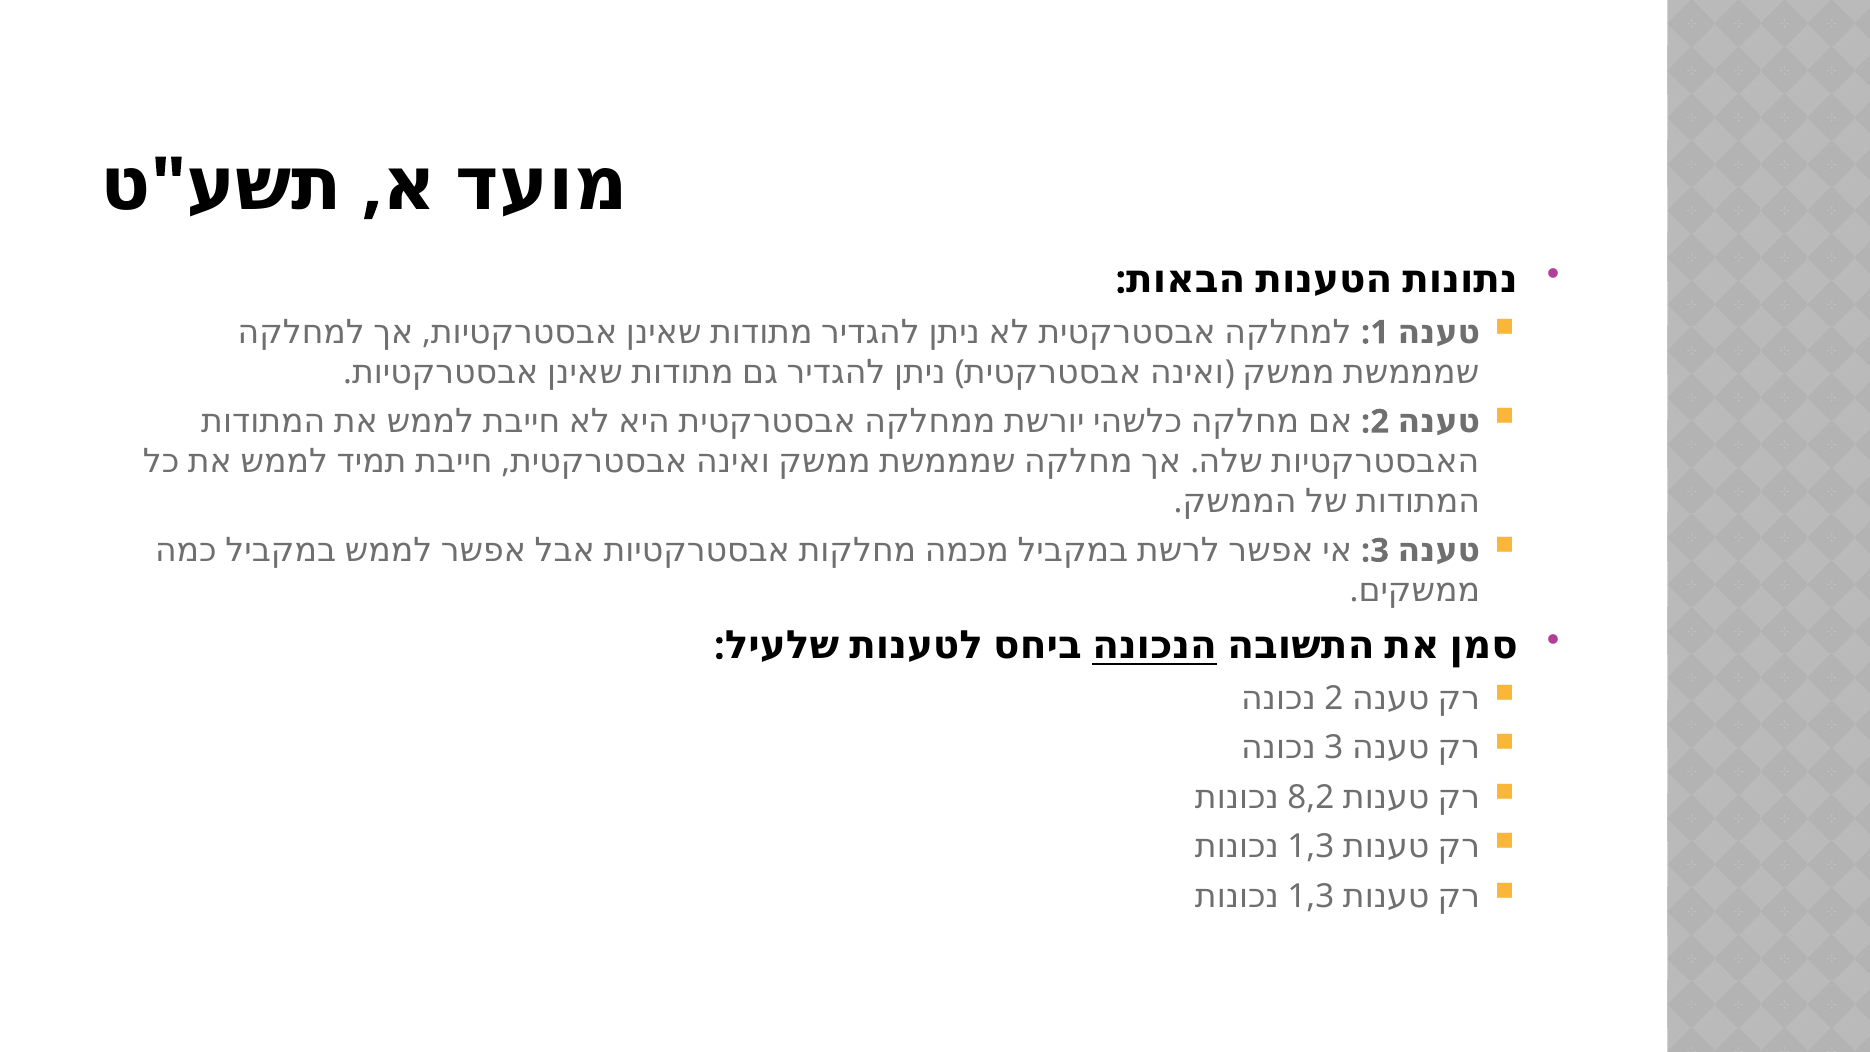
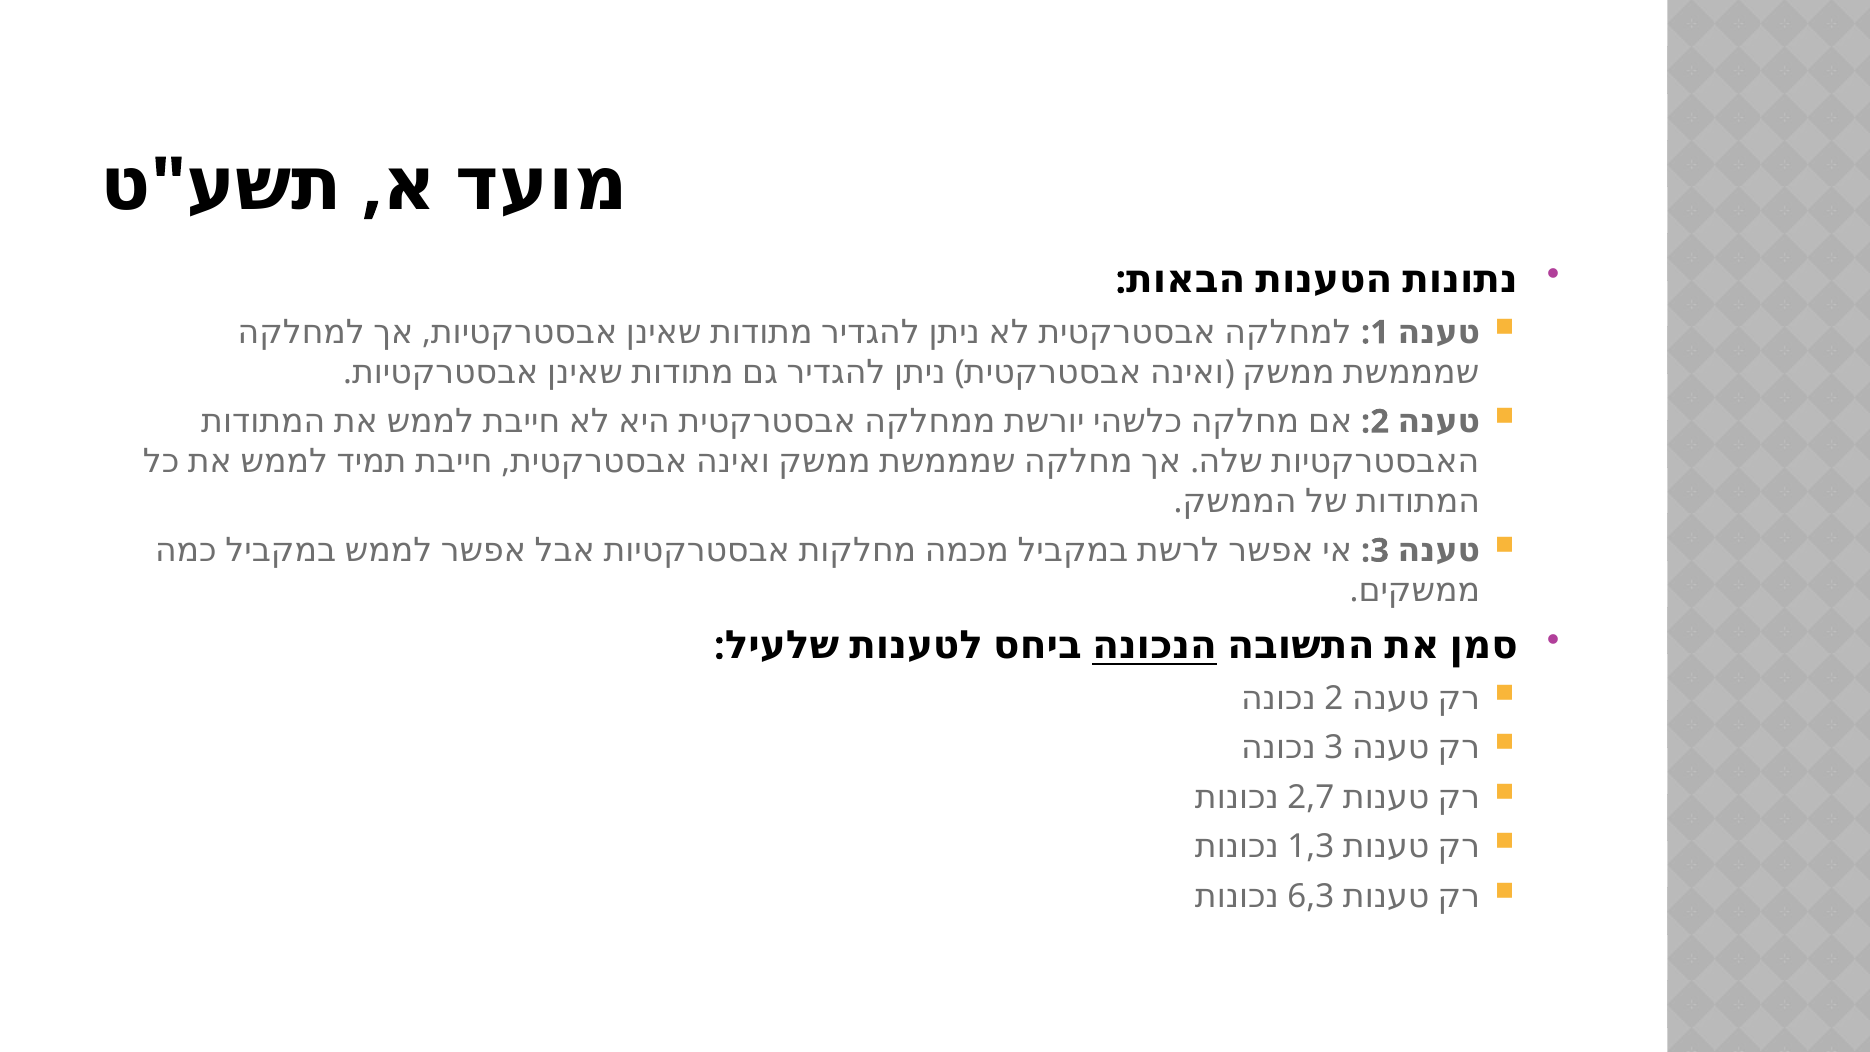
8,2: 8,2 -> 2,7
1,3 at (1311, 896): 1,3 -> 6,3
